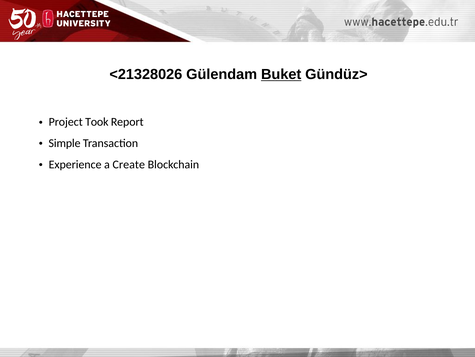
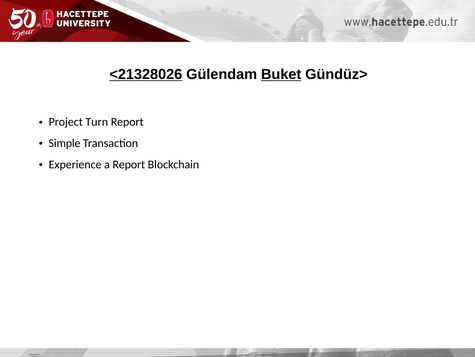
<21328026 underline: none -> present
Took: Took -> Turn
a Create: Create -> Report
